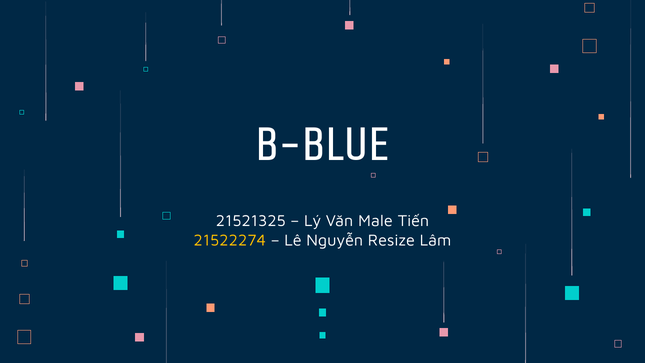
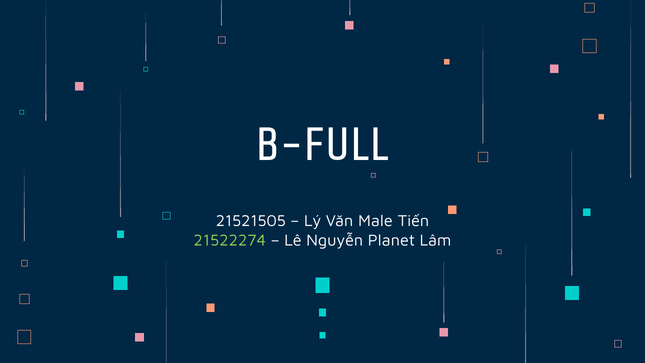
B-BLUE: B-BLUE -> B-FULL
21521325: 21521325 -> 21521505
21522274 colour: yellow -> light green
Resize: Resize -> Planet
